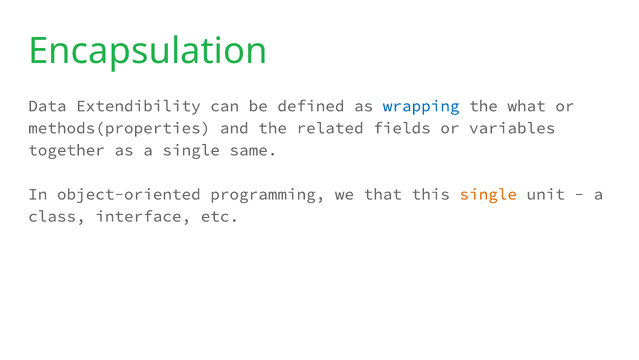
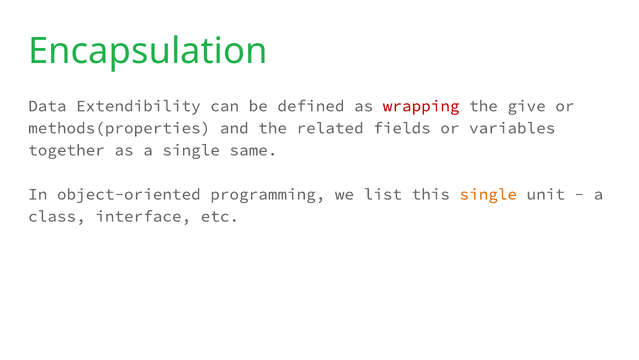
wrapping colour: blue -> red
what: what -> give
that: that -> list
